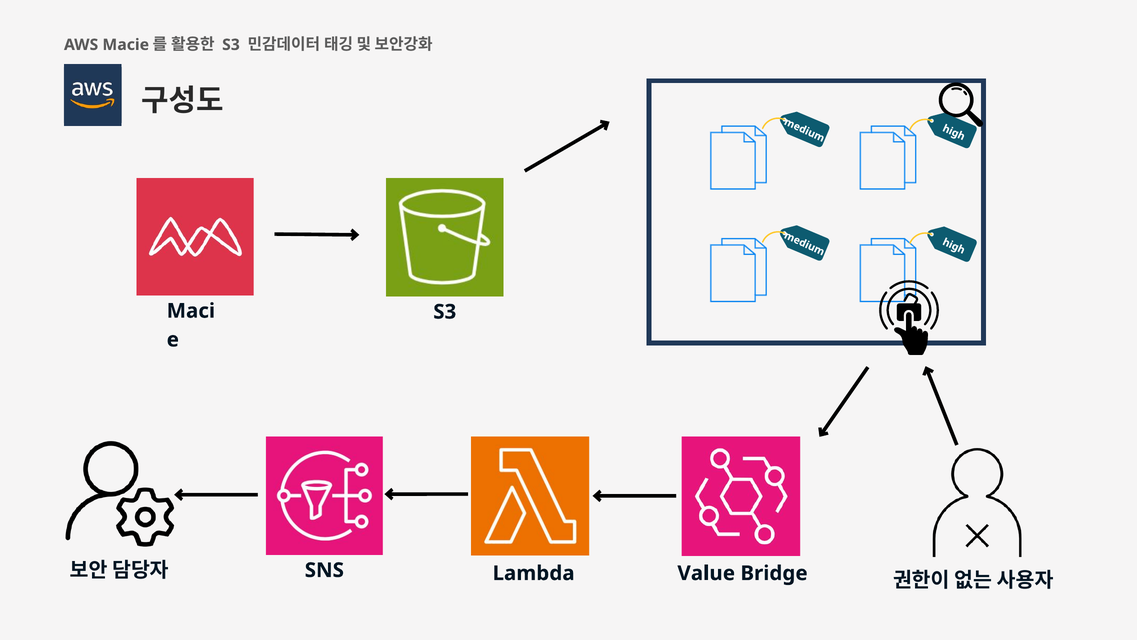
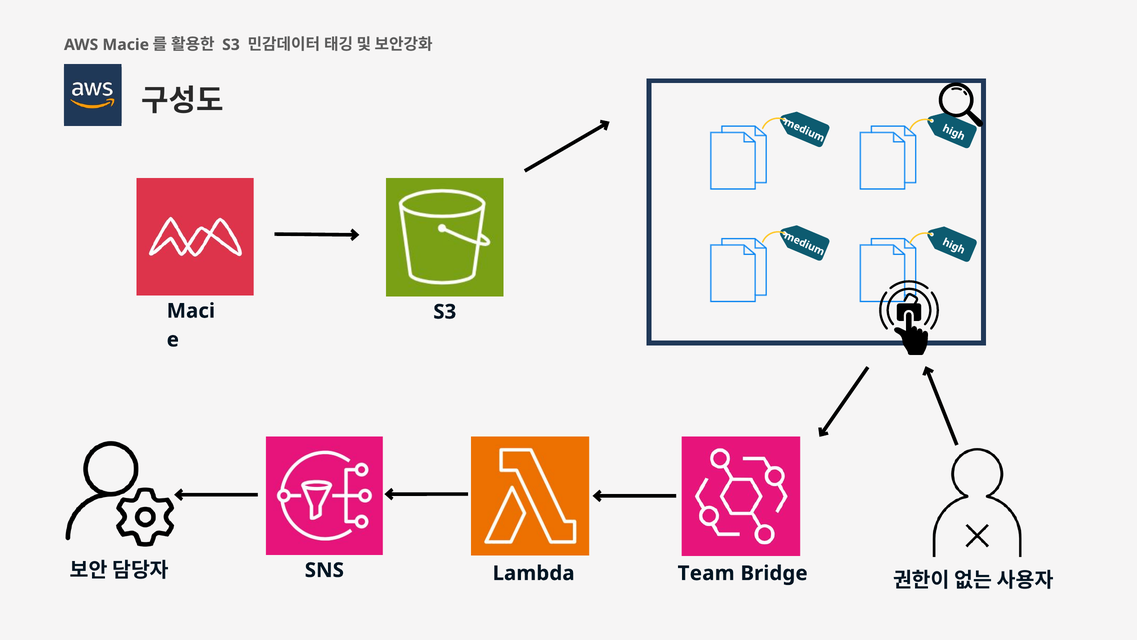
Value: Value -> Team
